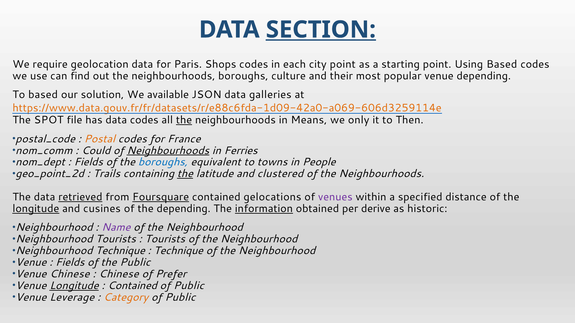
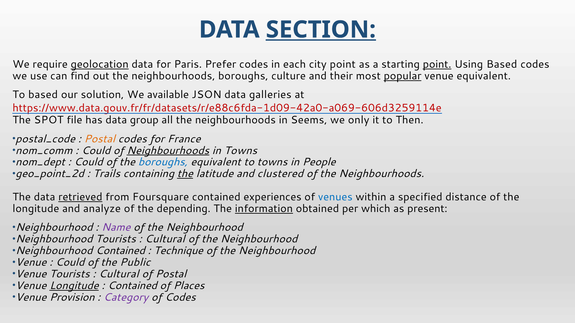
geolocation underline: none -> present
Shops: Shops -> Prefer
point at (437, 64) underline: none -> present
popular underline: none -> present
venue depending: depending -> equivalent
https://www.data.gouv.fr/fr/datasets/r/e88c6fda-1d09-42a0-a069-606d3259114e colour: orange -> red
data codes: codes -> group
the at (184, 120) underline: present -> none
Means: Means -> Seems
in Ferries: Ferries -> Towns
Fields at (88, 162): Fields -> Could
Foursquare underline: present -> none
gelocations: gelocations -> experiences
venues colour: purple -> blue
longitude at (36, 209) underline: present -> none
cusines: cusines -> analyze
derive: derive -> which
historic: historic -> present
Tourists at (165, 239): Tourists -> Cultural
Neighbourhood Technique: Technique -> Contained
Fields at (70, 263): Fields -> Could
Venue Chinese: Chinese -> Tourists
Chinese at (119, 274): Chinese -> Cultural
of Prefer: Prefer -> Postal
Public at (189, 286): Public -> Places
Leverage: Leverage -> Provision
Category colour: orange -> purple
Public at (180, 298): Public -> Codes
